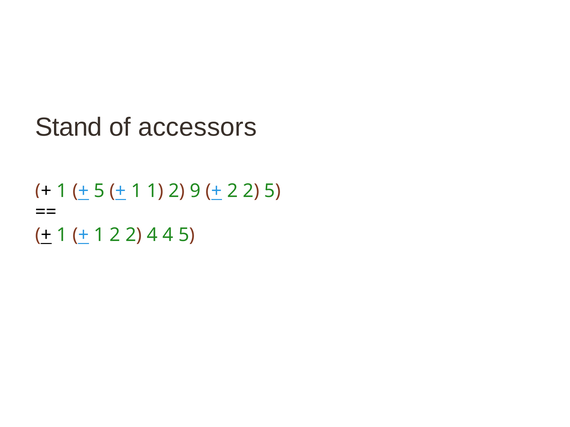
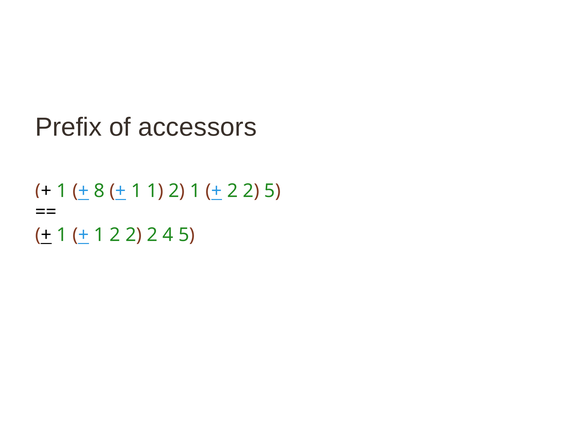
Stand: Stand -> Prefix
5 at (99, 191): 5 -> 8
2 9: 9 -> 1
2 2 4: 4 -> 2
